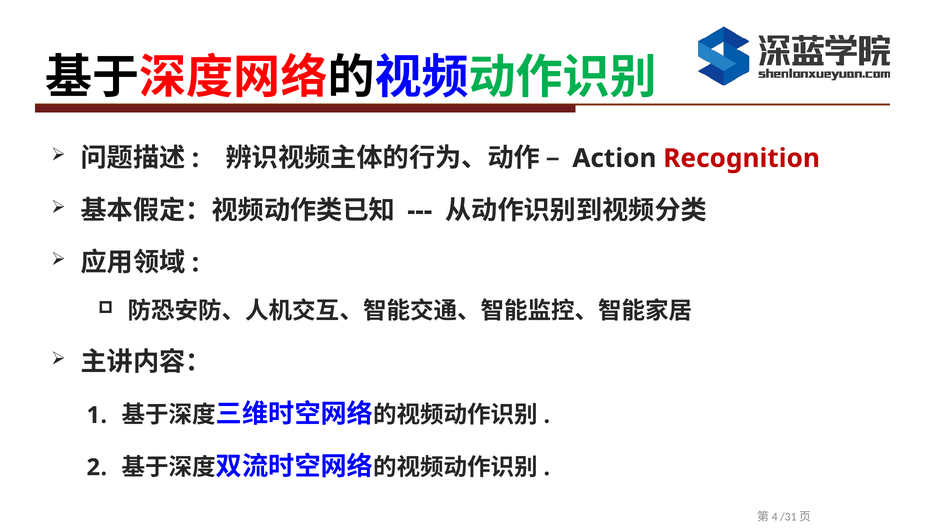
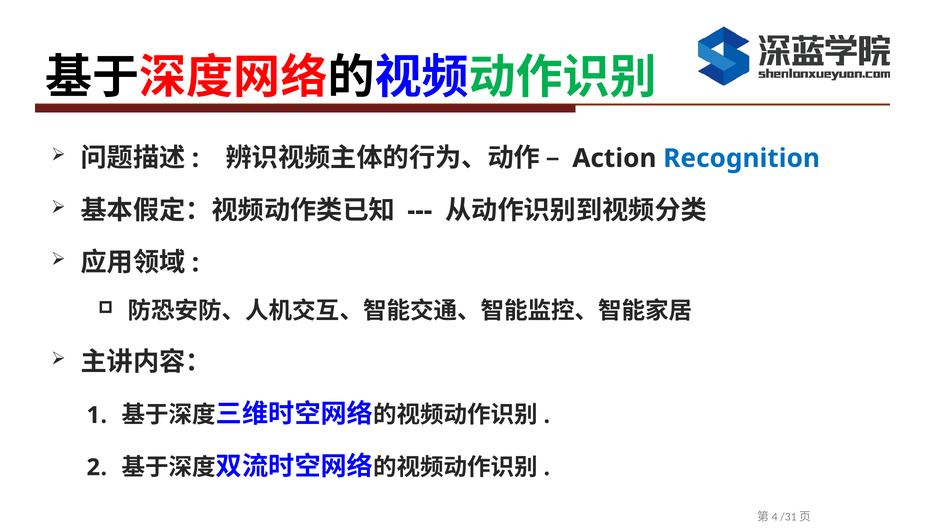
Recognition colour: red -> blue
